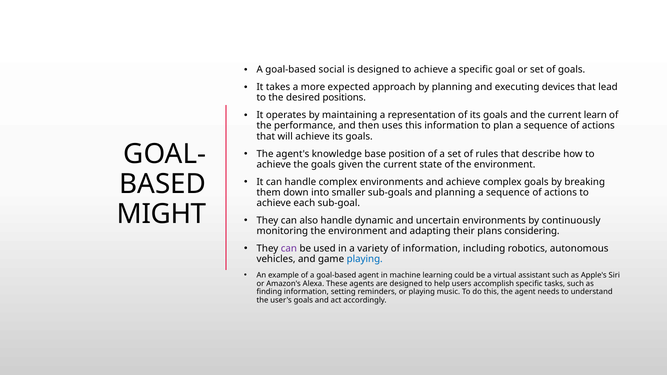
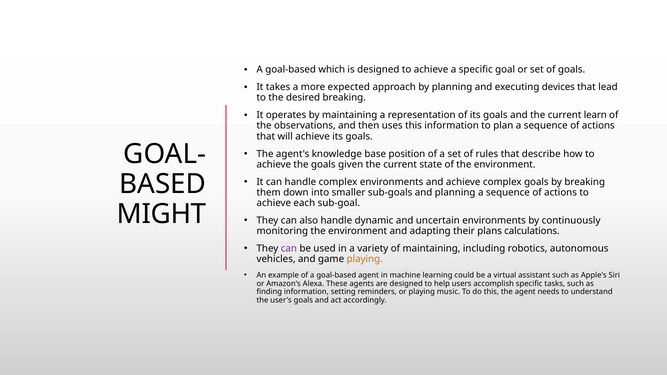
social: social -> which
desired positions: positions -> breaking
performance: performance -> observations
considering: considering -> calculations
of information: information -> maintaining
playing at (365, 259) colour: blue -> orange
